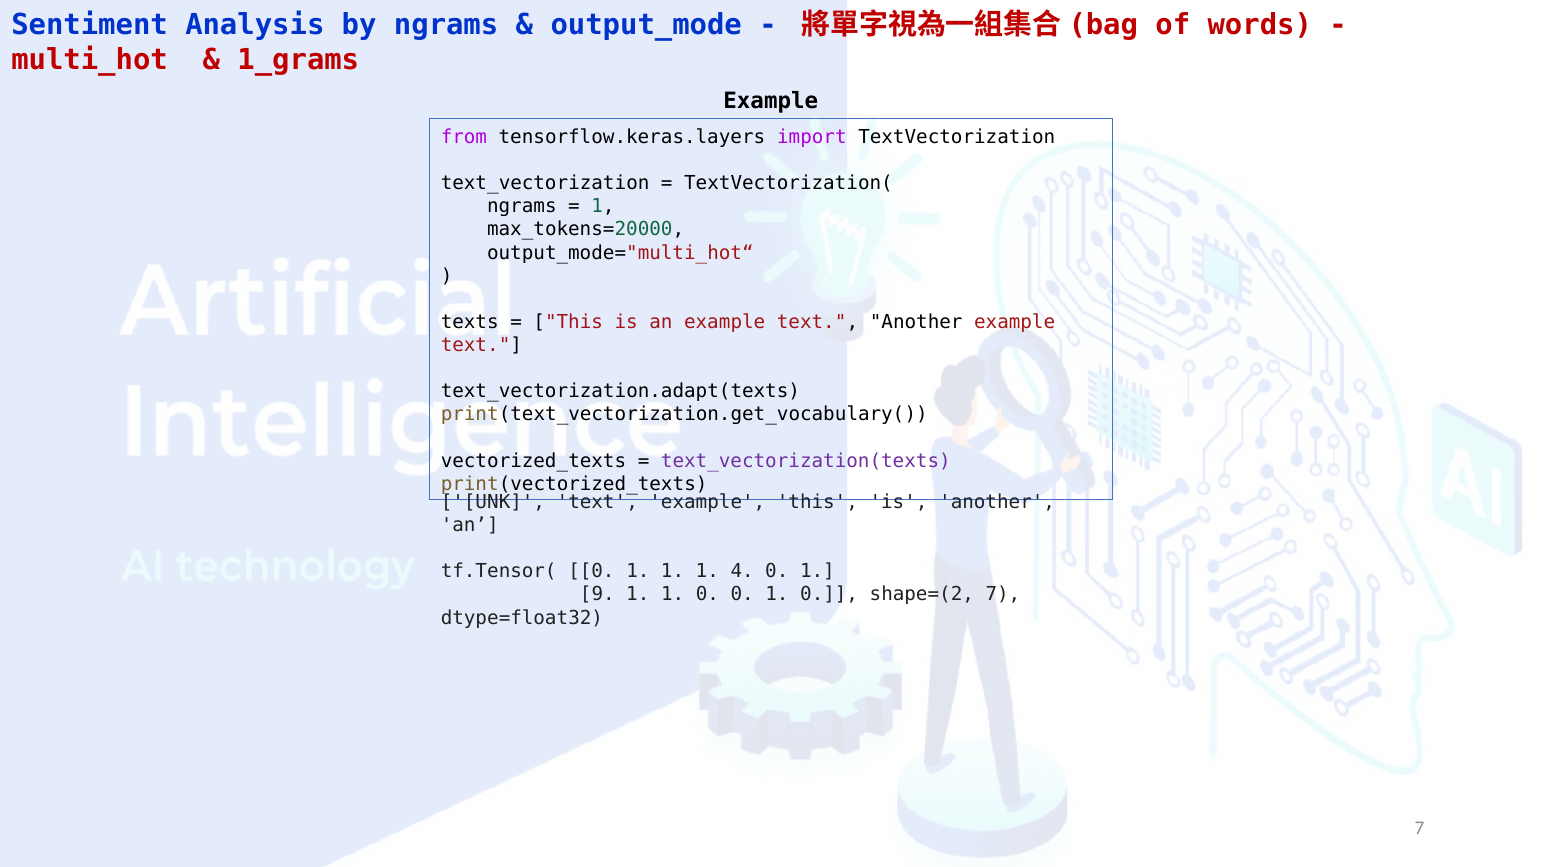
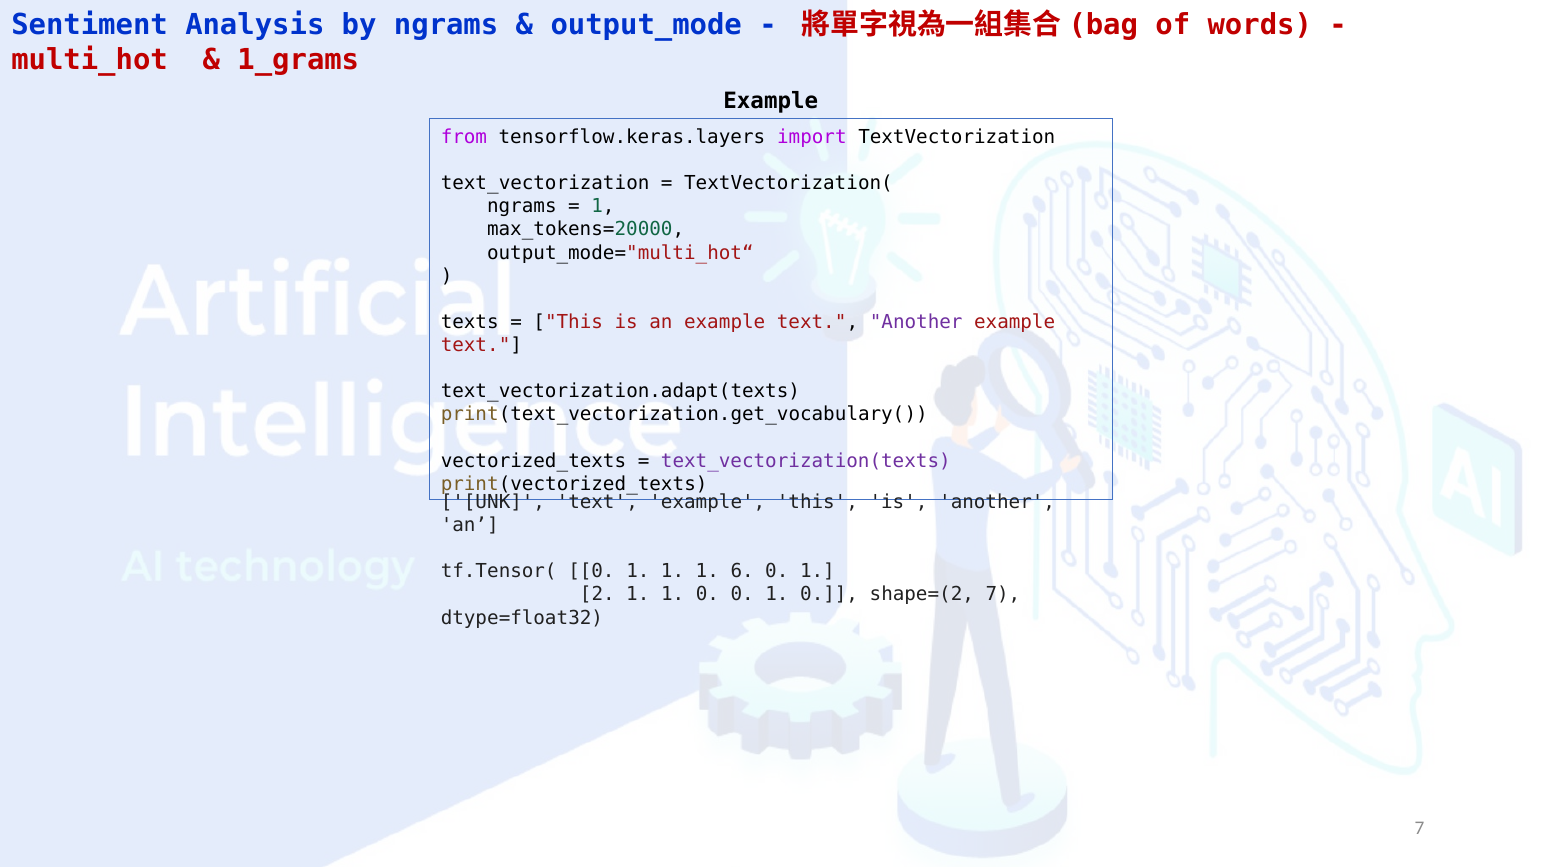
Another at (916, 322) colour: black -> purple
4: 4 -> 6
9: 9 -> 2
